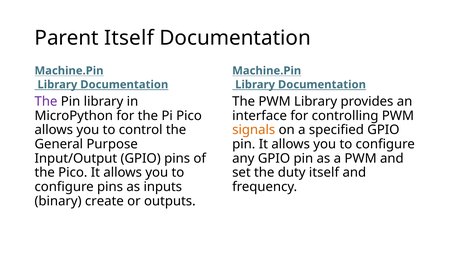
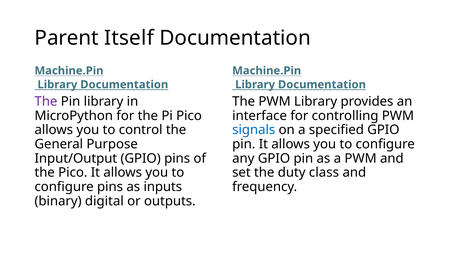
signals colour: orange -> blue
duty itself: itself -> class
create: create -> digital
